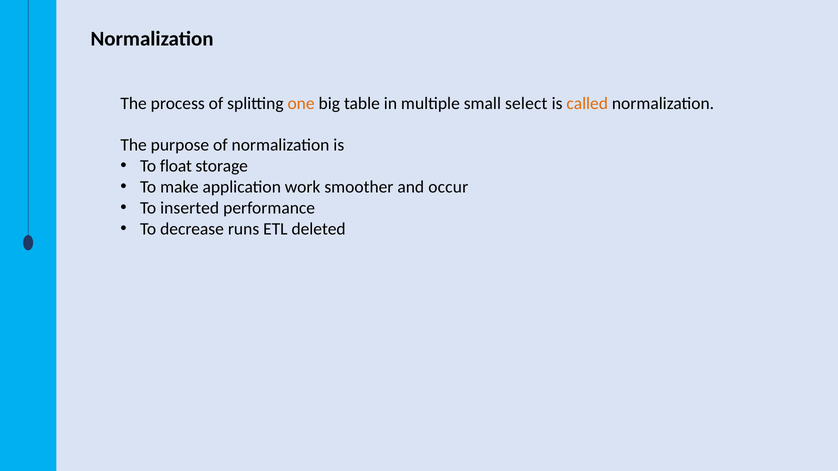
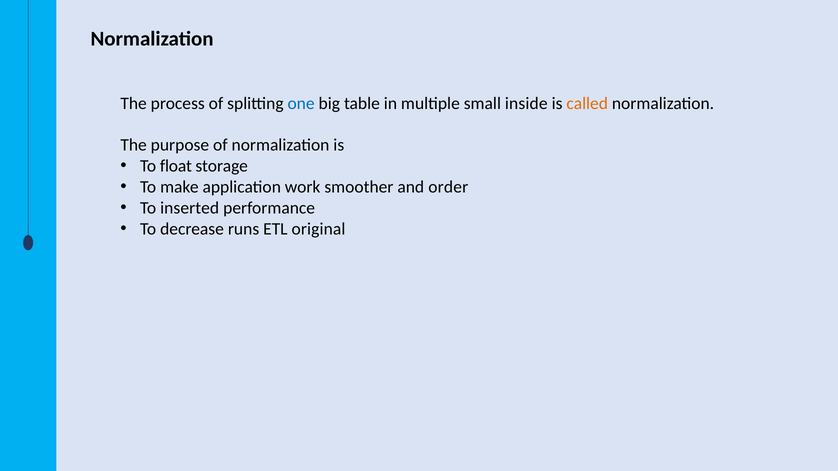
one colour: orange -> blue
select: select -> inside
occur: occur -> order
deleted: deleted -> original
